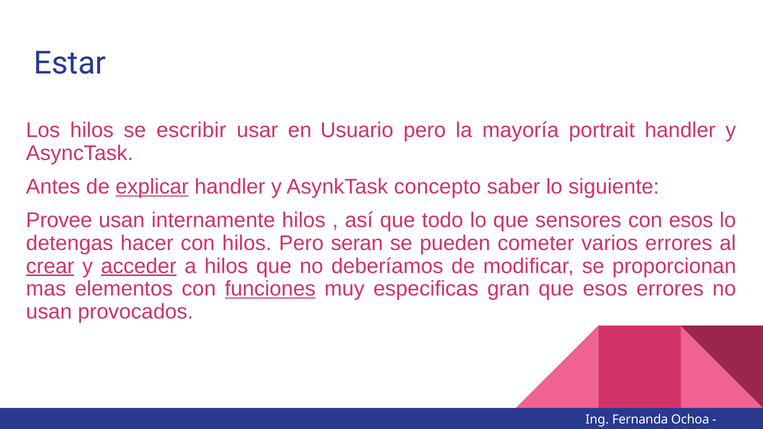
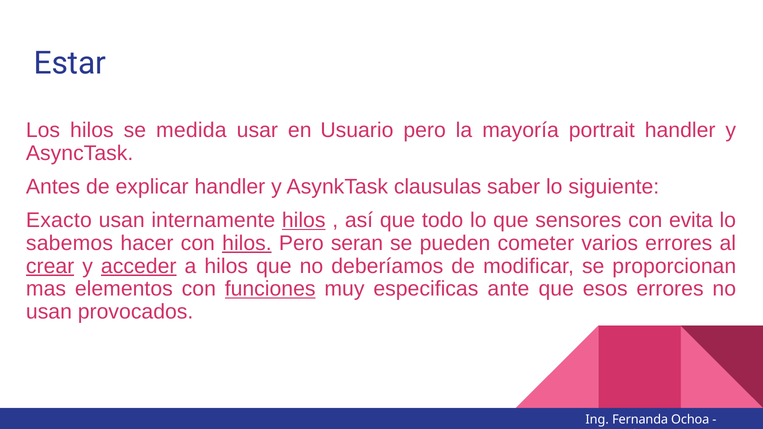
escribir: escribir -> medida
explicar underline: present -> none
concepto: concepto -> clausulas
Provee: Provee -> Exacto
hilos at (304, 220) underline: none -> present
con esos: esos -> evita
detengas: detengas -> sabemos
hilos at (247, 243) underline: none -> present
gran: gran -> ante
